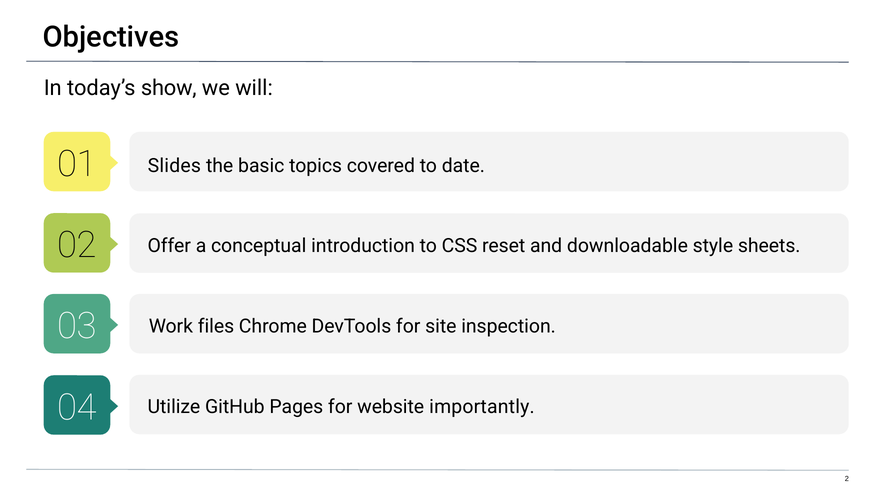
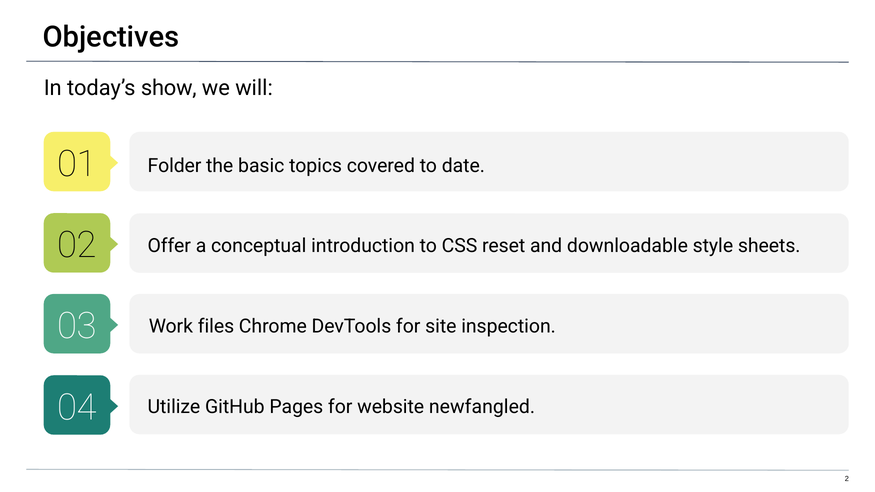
Slides: Slides -> Folder
importantly: importantly -> newfangled
